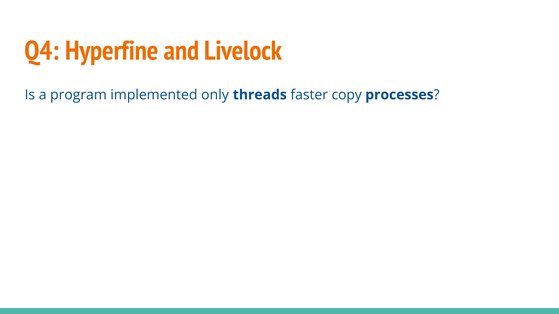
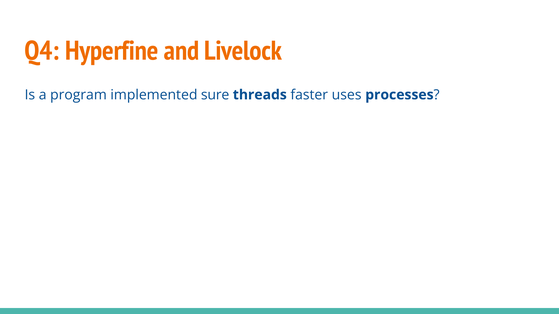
only: only -> sure
copy: copy -> uses
